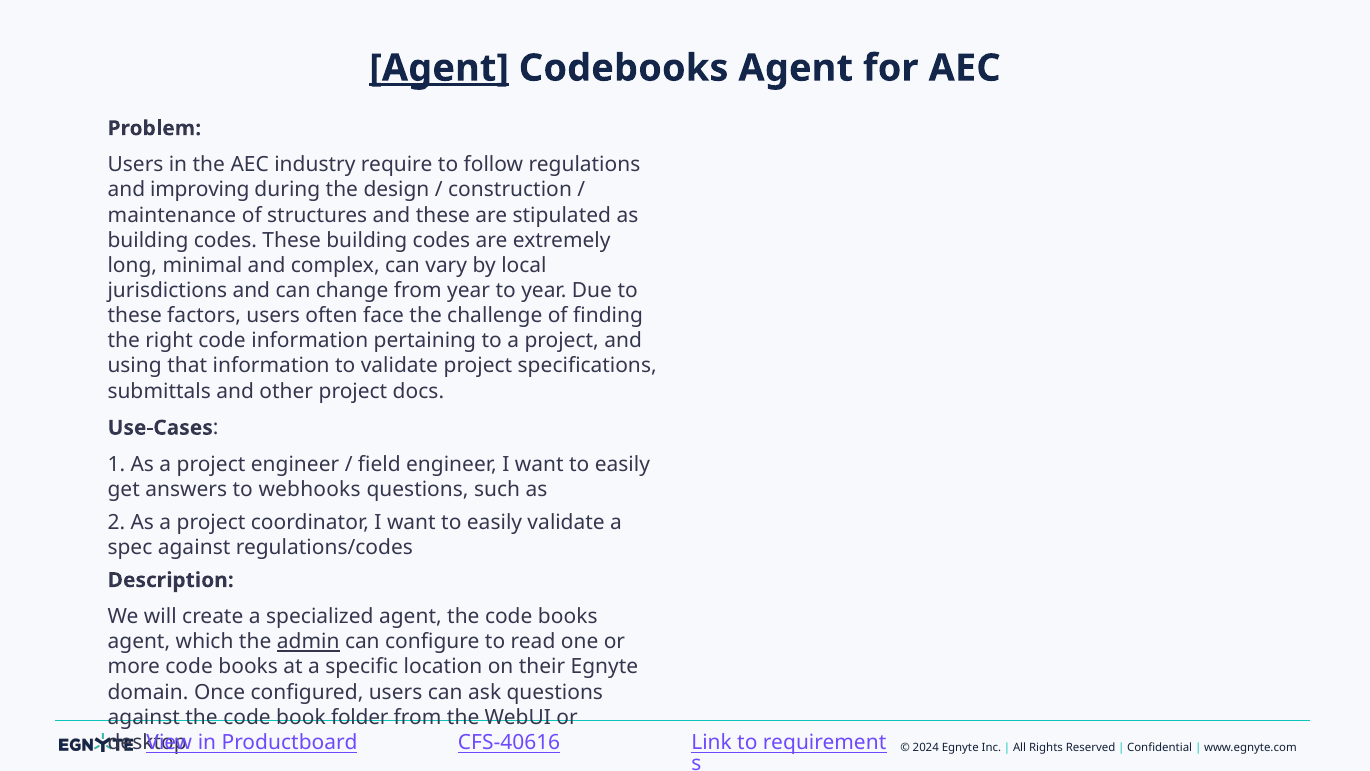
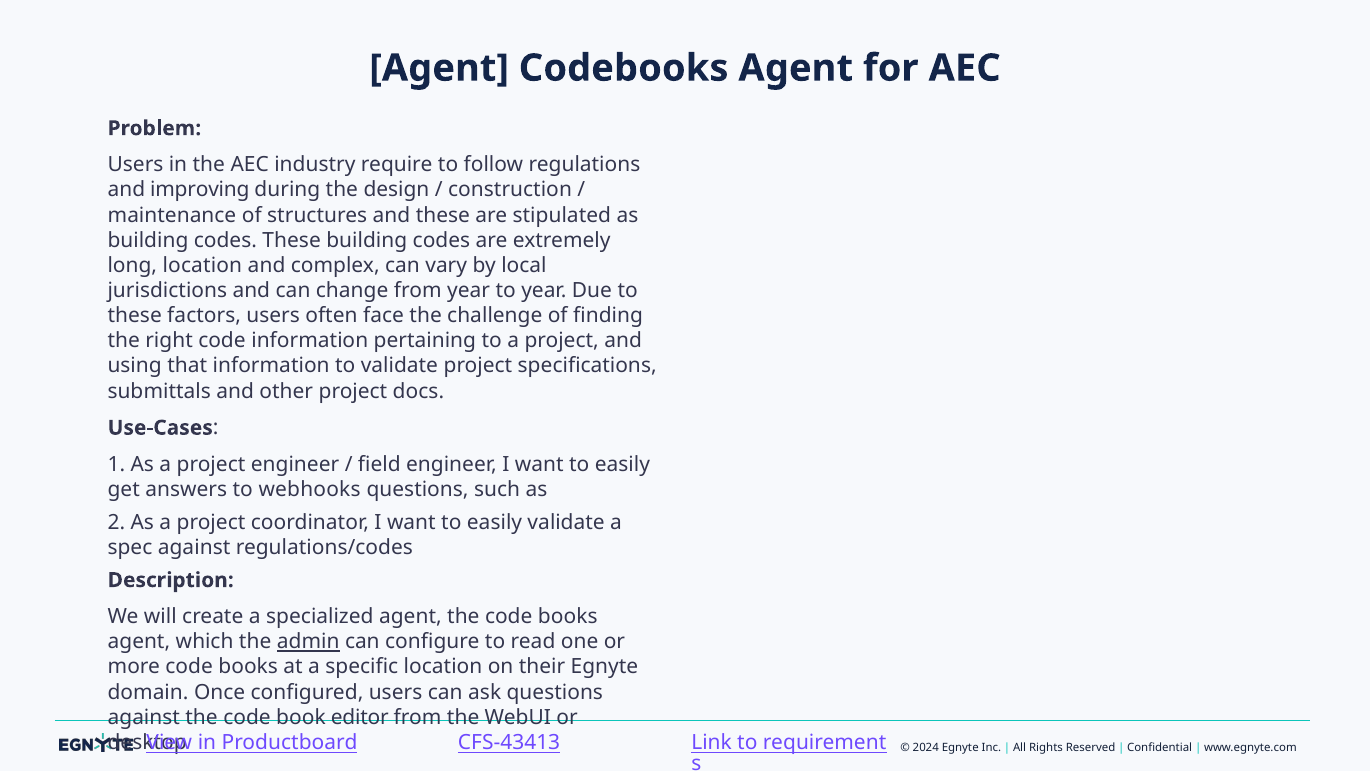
Agent at (439, 68) underline: present -> none
long minimal: minimal -> location
folder: folder -> editor
CFS-40616: CFS-40616 -> CFS-43413
